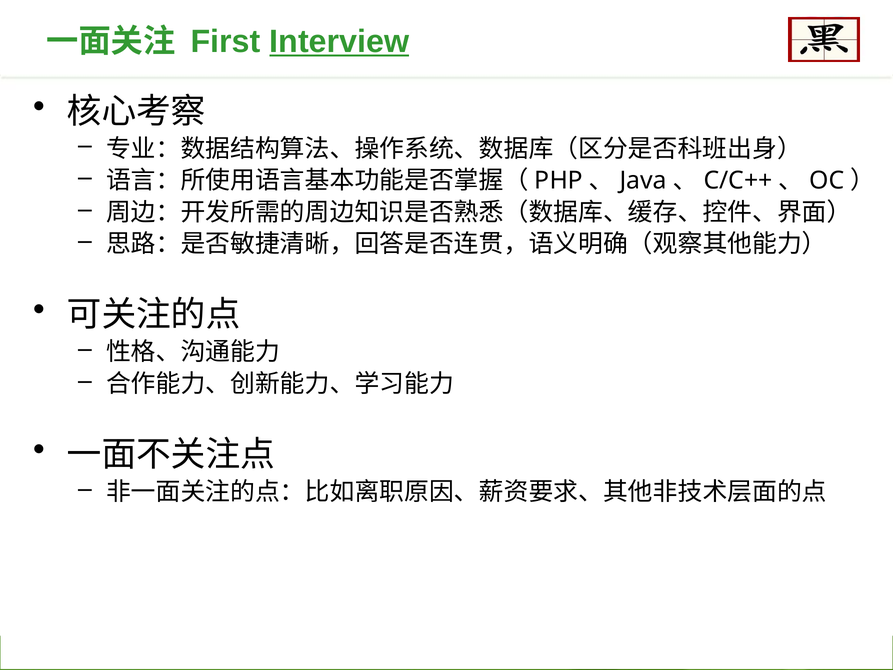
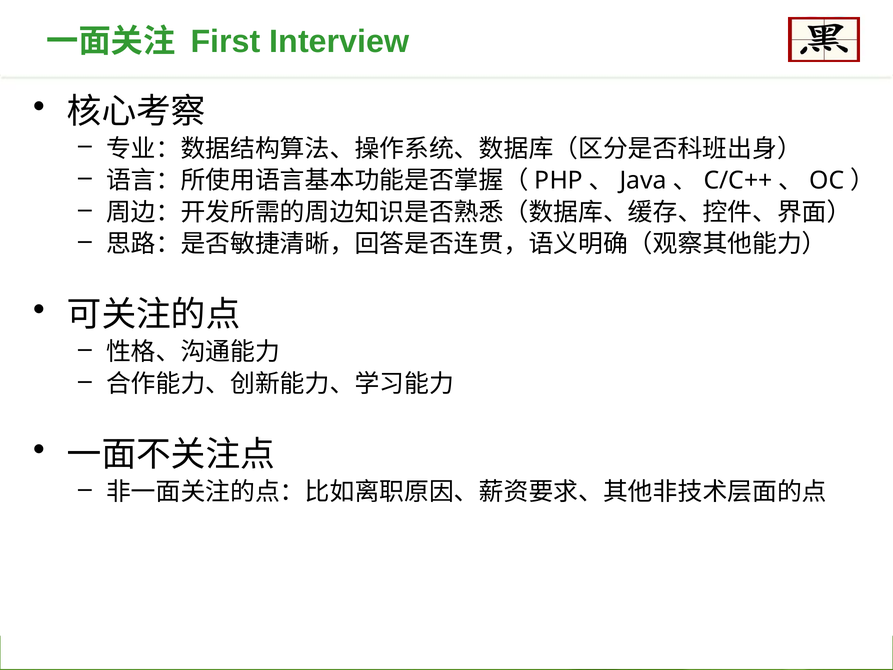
Interview underline: present -> none
